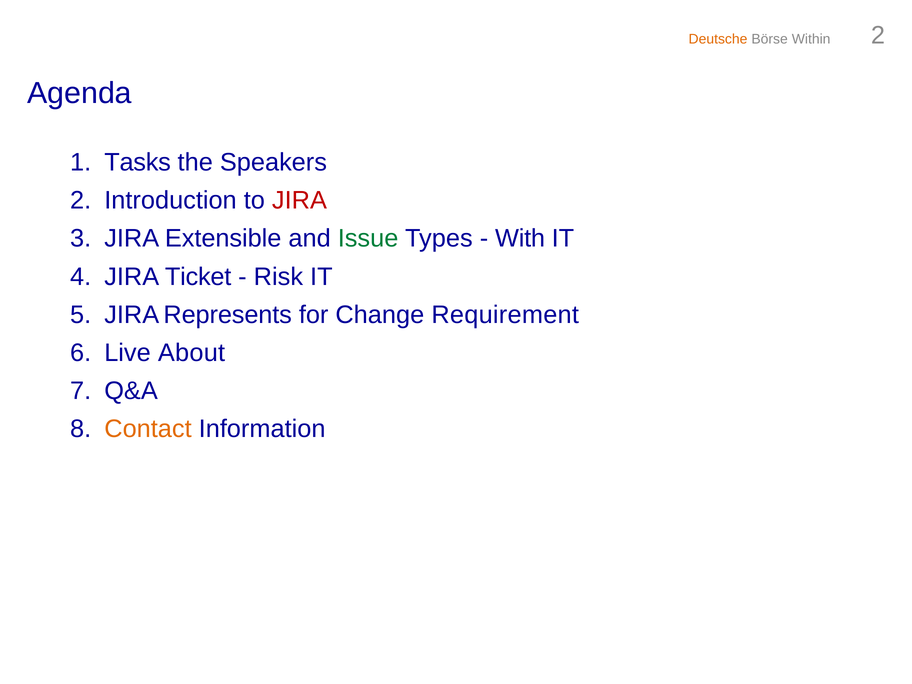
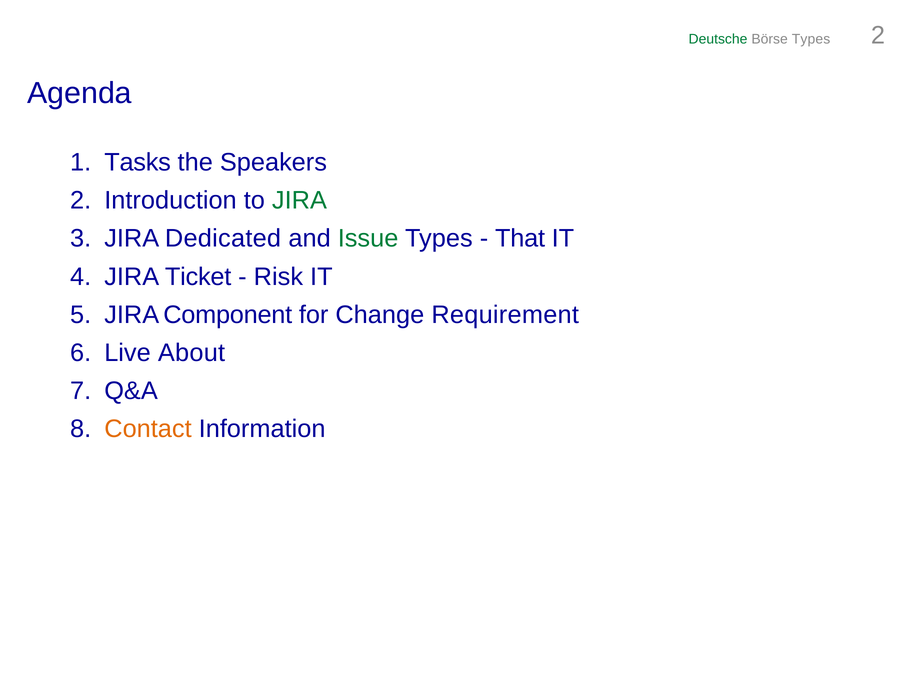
Deutsche colour: orange -> green
Börse Within: Within -> Types
JIRA at (299, 201) colour: red -> green
Extensible: Extensible -> Dedicated
With: With -> That
Represents: Represents -> Component
